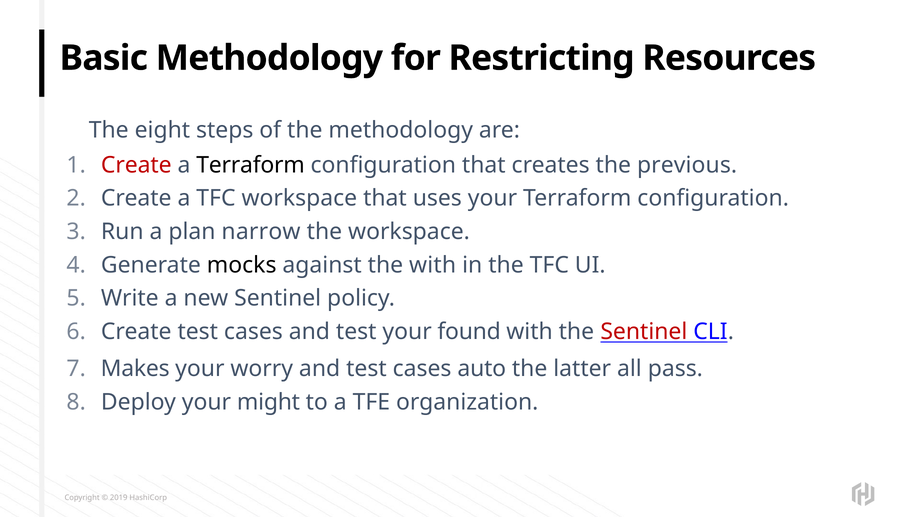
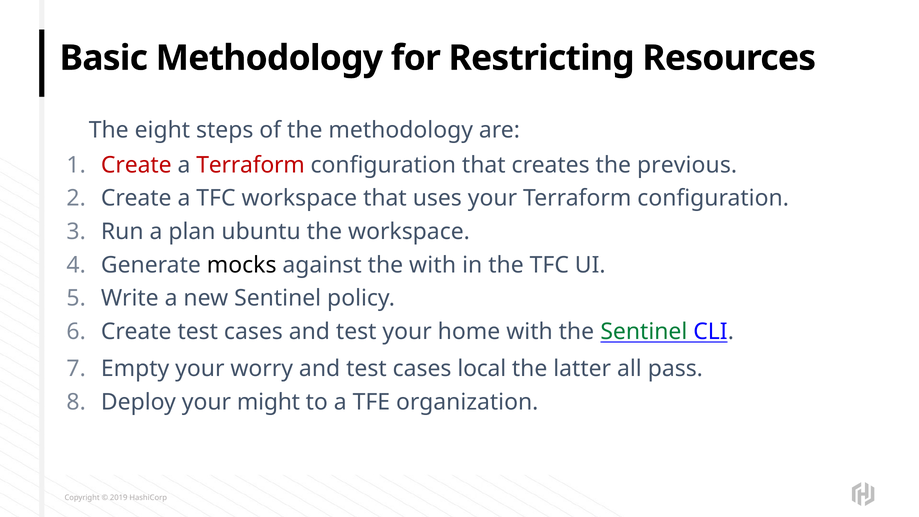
Terraform at (251, 165) colour: black -> red
narrow: narrow -> ubuntu
found: found -> home
Sentinel at (644, 332) colour: red -> green
Makes: Makes -> Empty
auto: auto -> local
